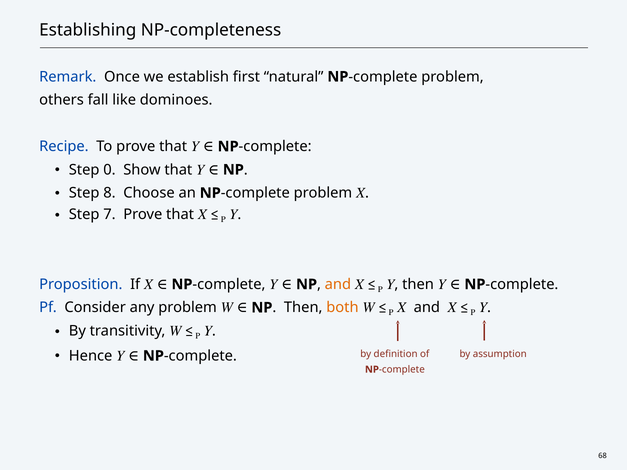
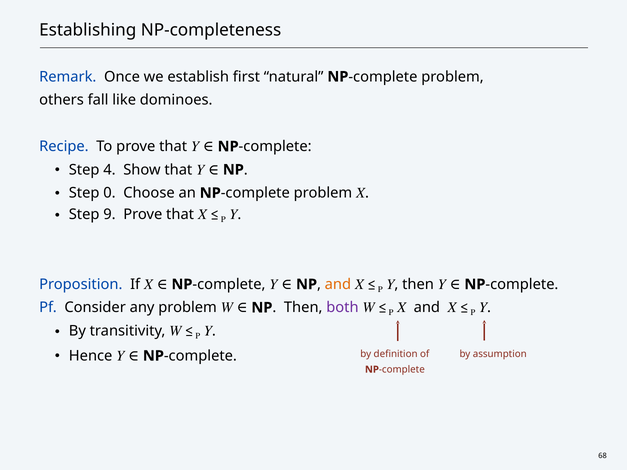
0: 0 -> 4
8: 8 -> 0
7: 7 -> 9
both colour: orange -> purple
